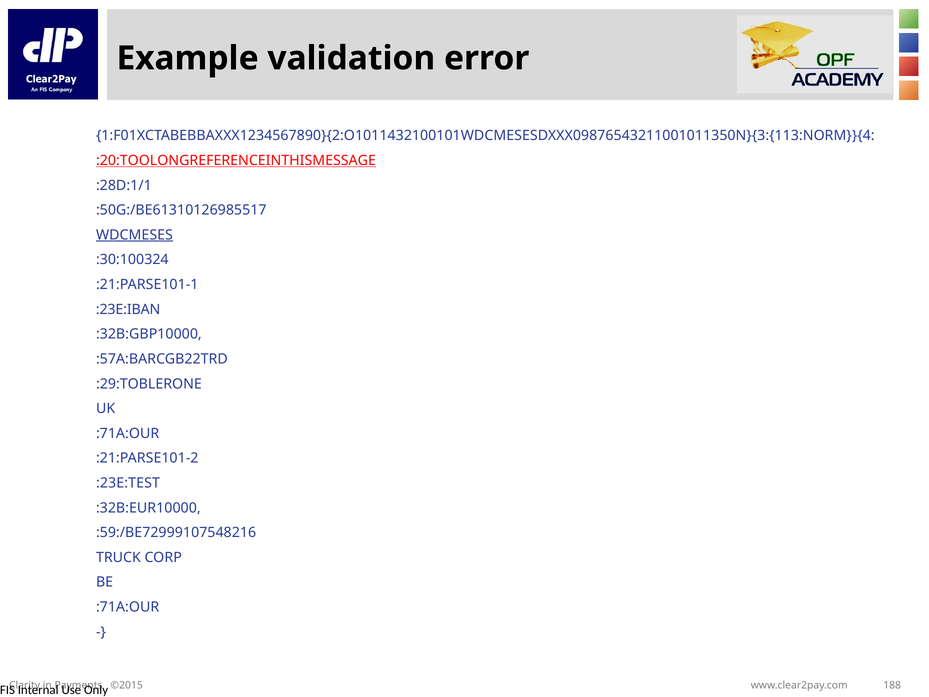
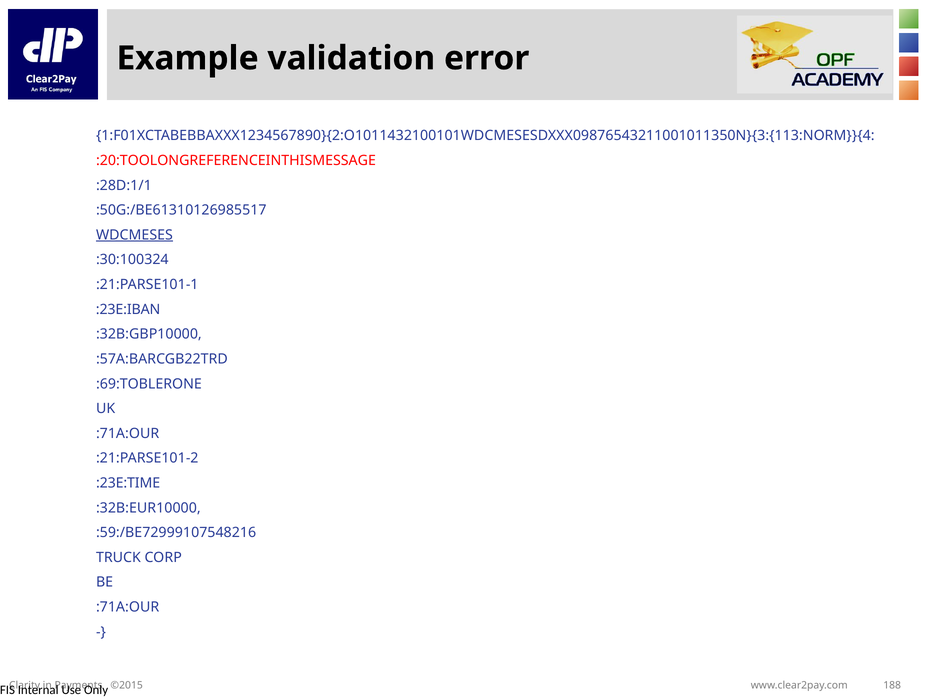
:20:TOOLONGREFERENCEINTHISMESSAGE underline: present -> none
:29:TOBLERONE: :29:TOBLERONE -> :69:TOBLERONE
:23E:TEST: :23E:TEST -> :23E:TIME
